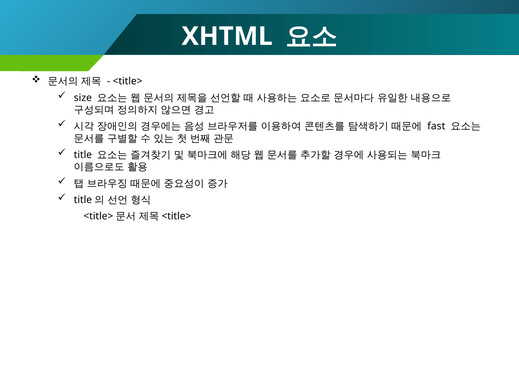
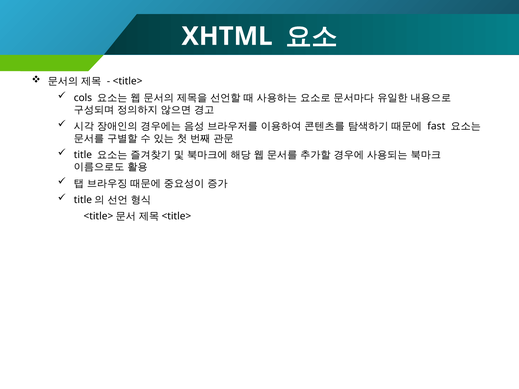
size: size -> cols
